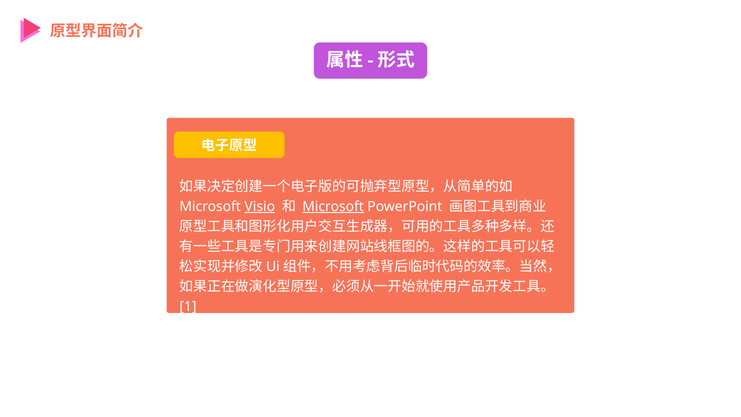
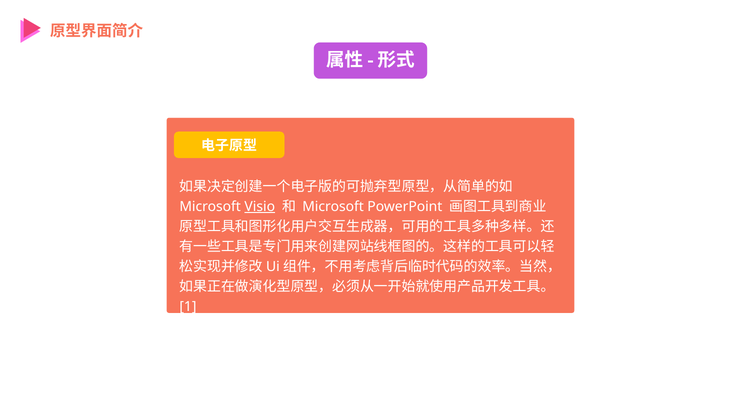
Microsoft at (333, 207) underline: present -> none
